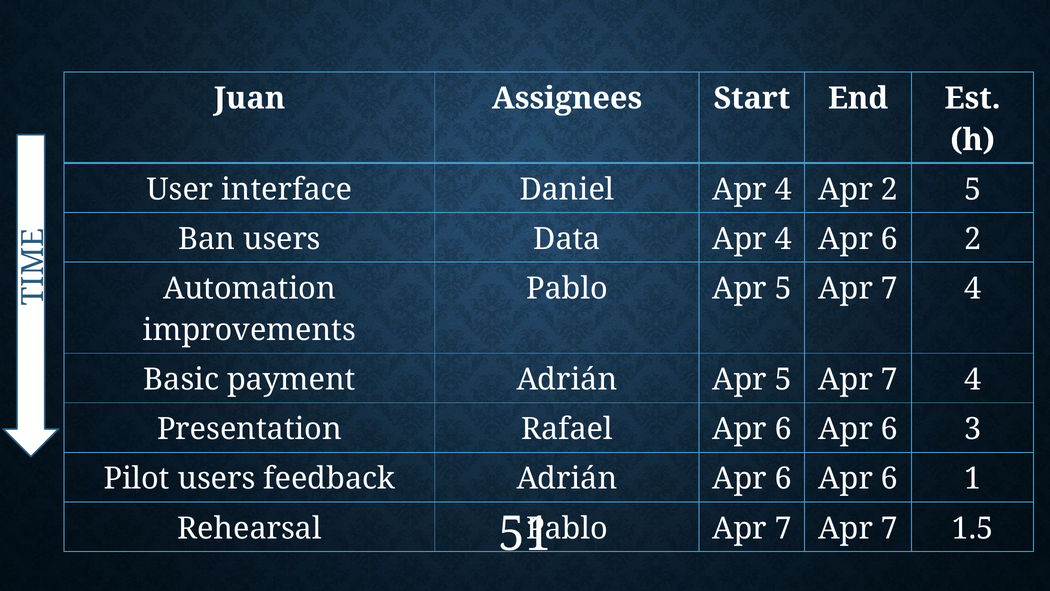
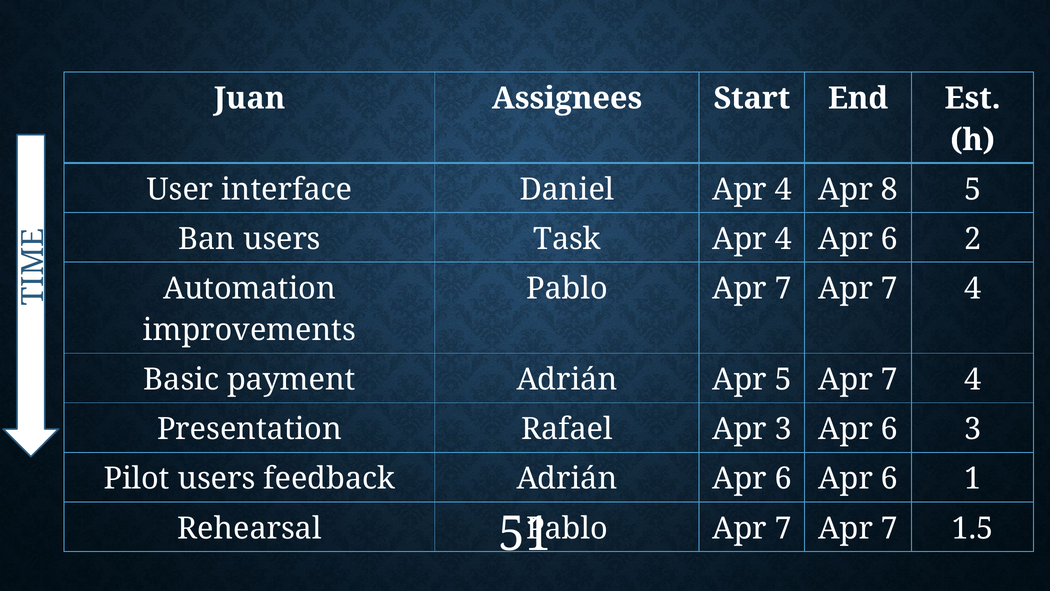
Apr 2: 2 -> 8
Data: Data -> Task
5 at (783, 288): 5 -> 7
Rafael Apr 6: 6 -> 3
